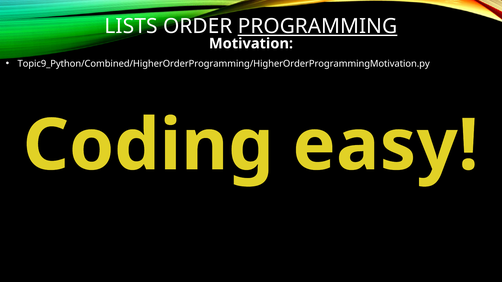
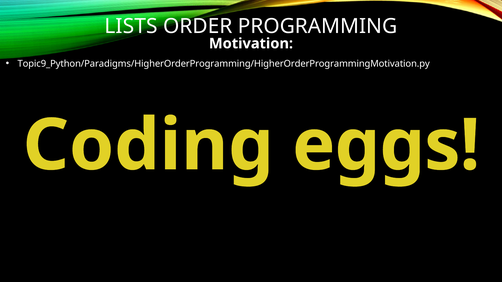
PROGRAMMING underline: present -> none
Topic9_Python/Combined/HigherOrderProgramming/HigherOrderProgrammingMotivation.py: Topic9_Python/Combined/HigherOrderProgramming/HigherOrderProgrammingMotivation.py -> Topic9_Python/Paradigms/HigherOrderProgramming/HigherOrderProgrammingMotivation.py
easy: easy -> eggs
